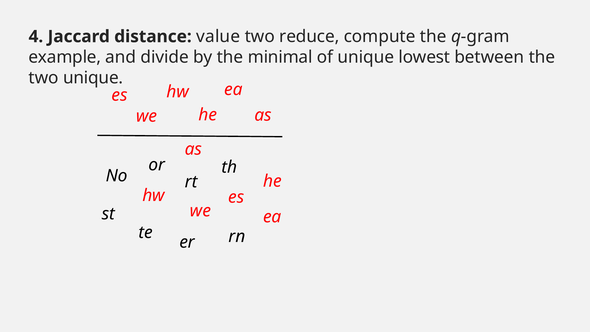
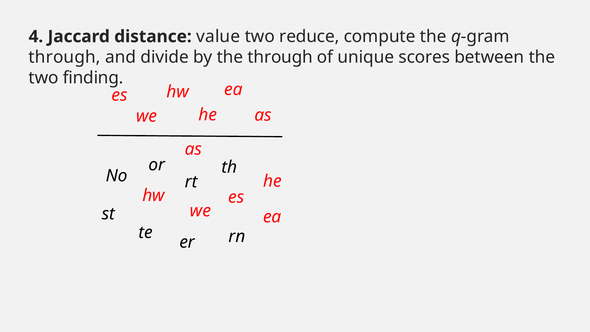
example at (65, 57): example -> through
the minimal: minimal -> through
lowest: lowest -> scores
two unique: unique -> finding
